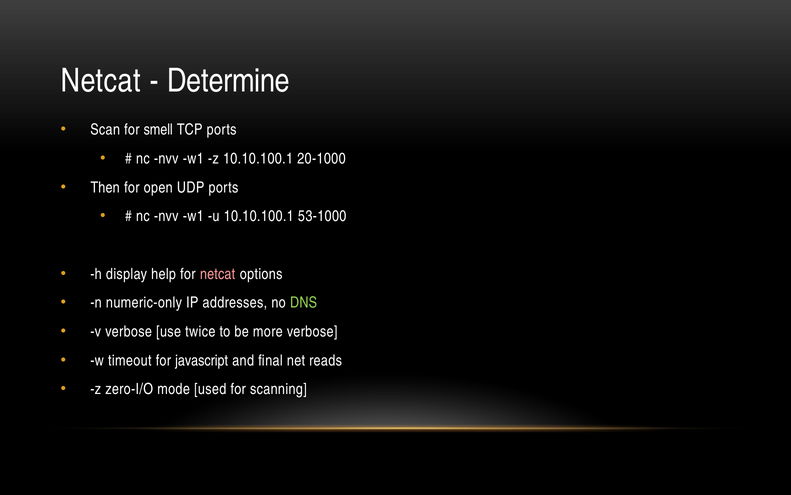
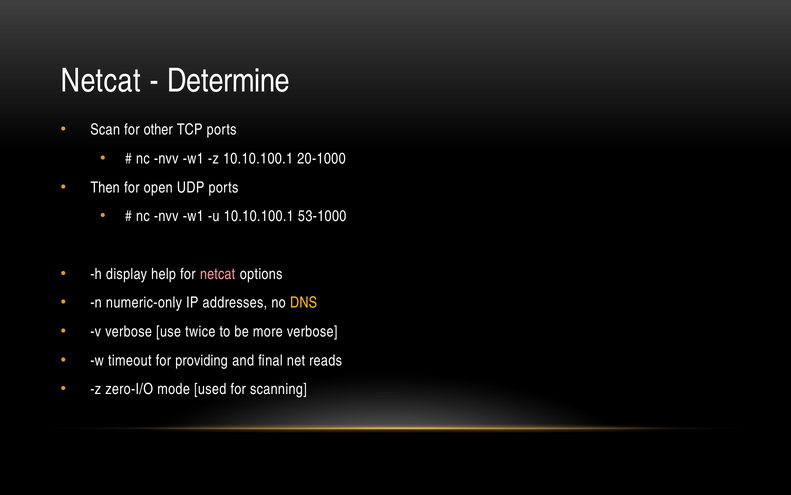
smell: smell -> other
DNS colour: light green -> yellow
javascript: javascript -> providing
